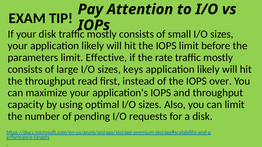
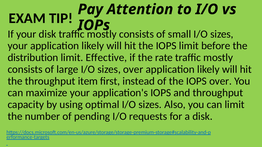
parameters: parameters -> distribution
sizes keys: keys -> over
read: read -> item
